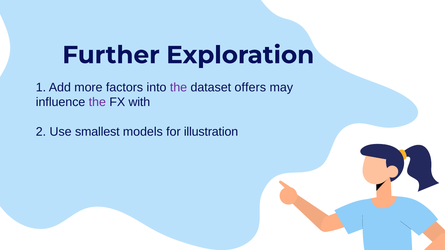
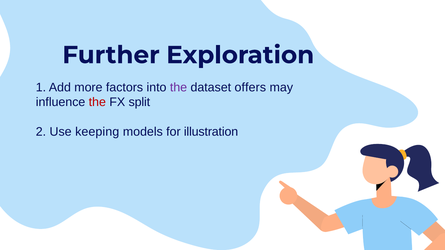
the at (97, 102) colour: purple -> red
with: with -> split
smallest: smallest -> keeping
